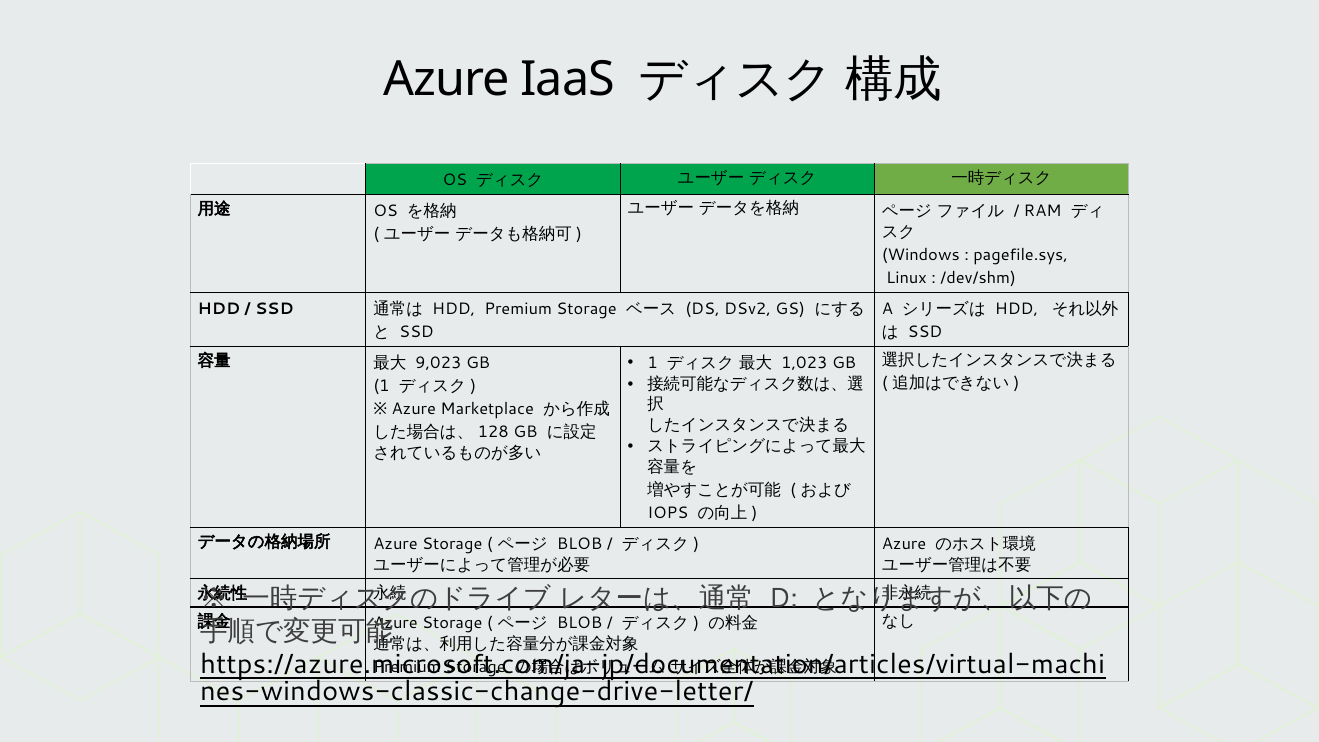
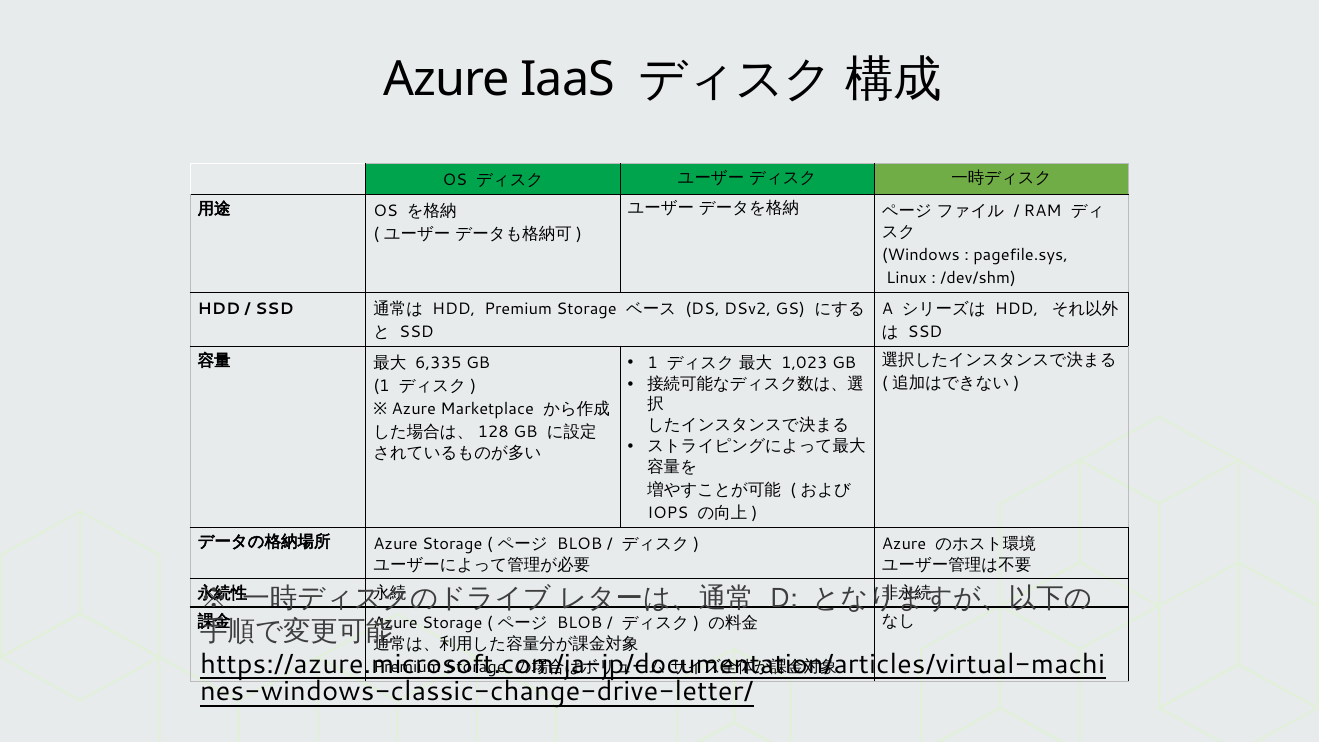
9,023: 9,023 -> 6,335
